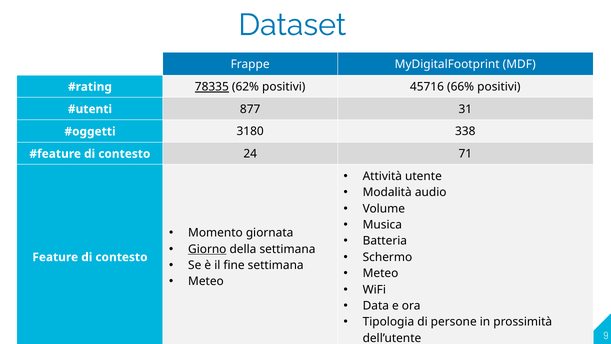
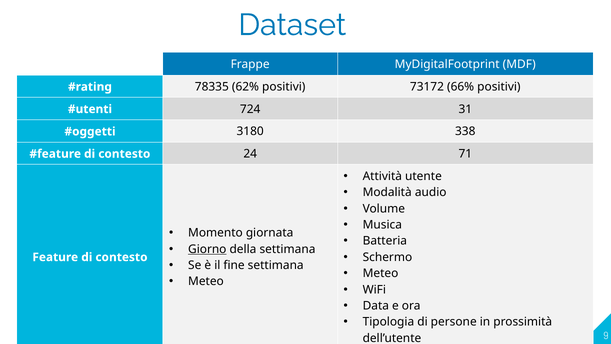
78335 underline: present -> none
45716: 45716 -> 73172
877: 877 -> 724
